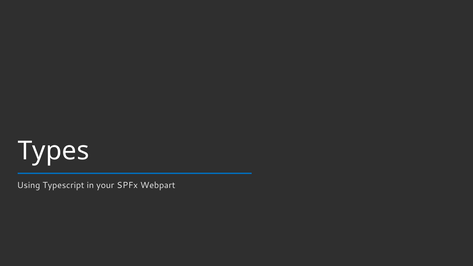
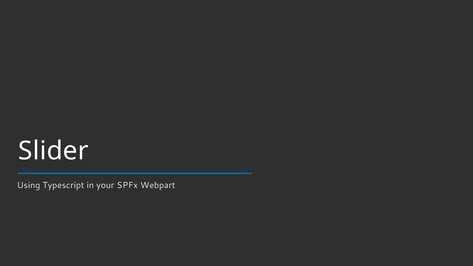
Types: Types -> Slider
